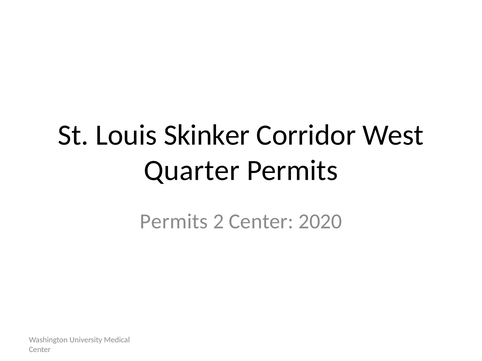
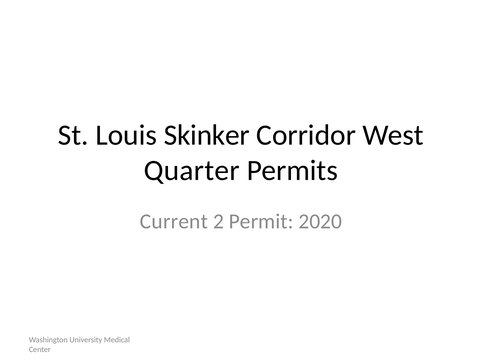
Permits at (174, 222): Permits -> Current
2 Center: Center -> Permit
